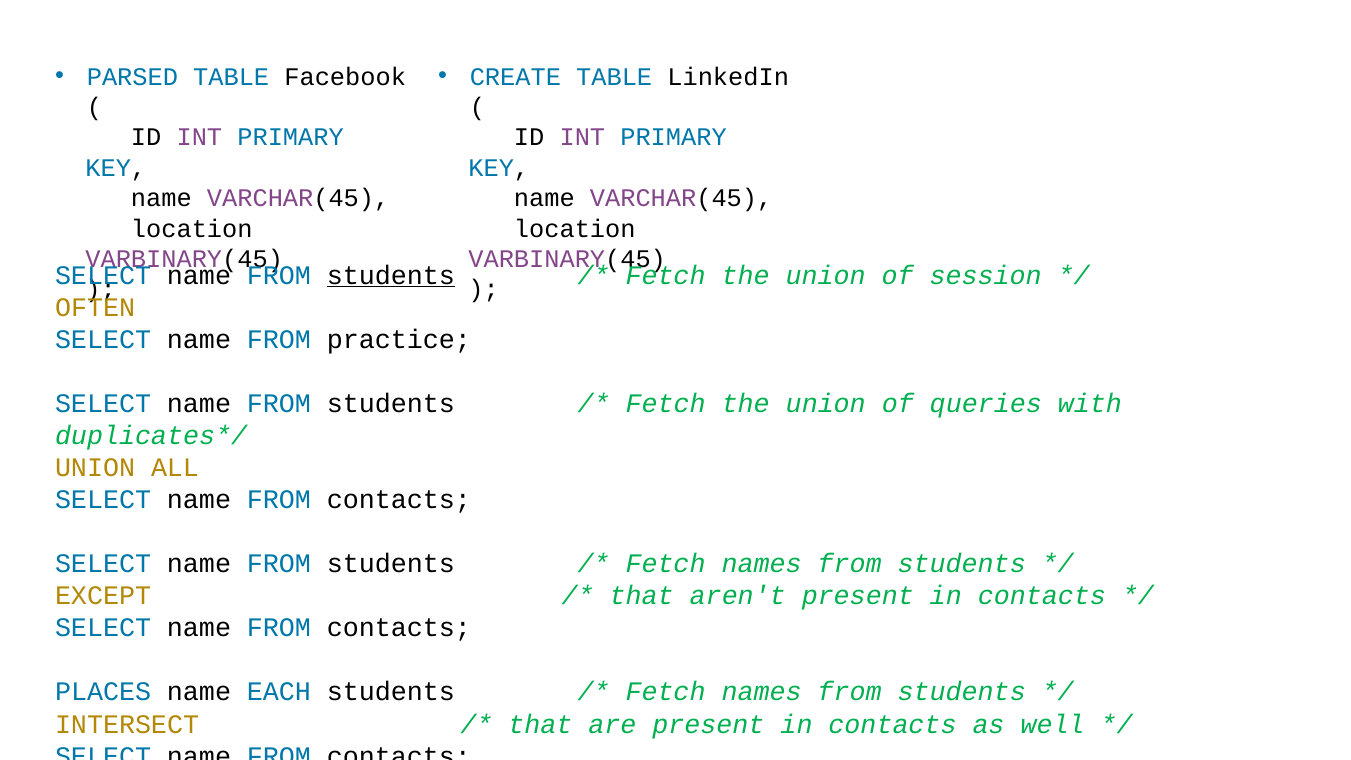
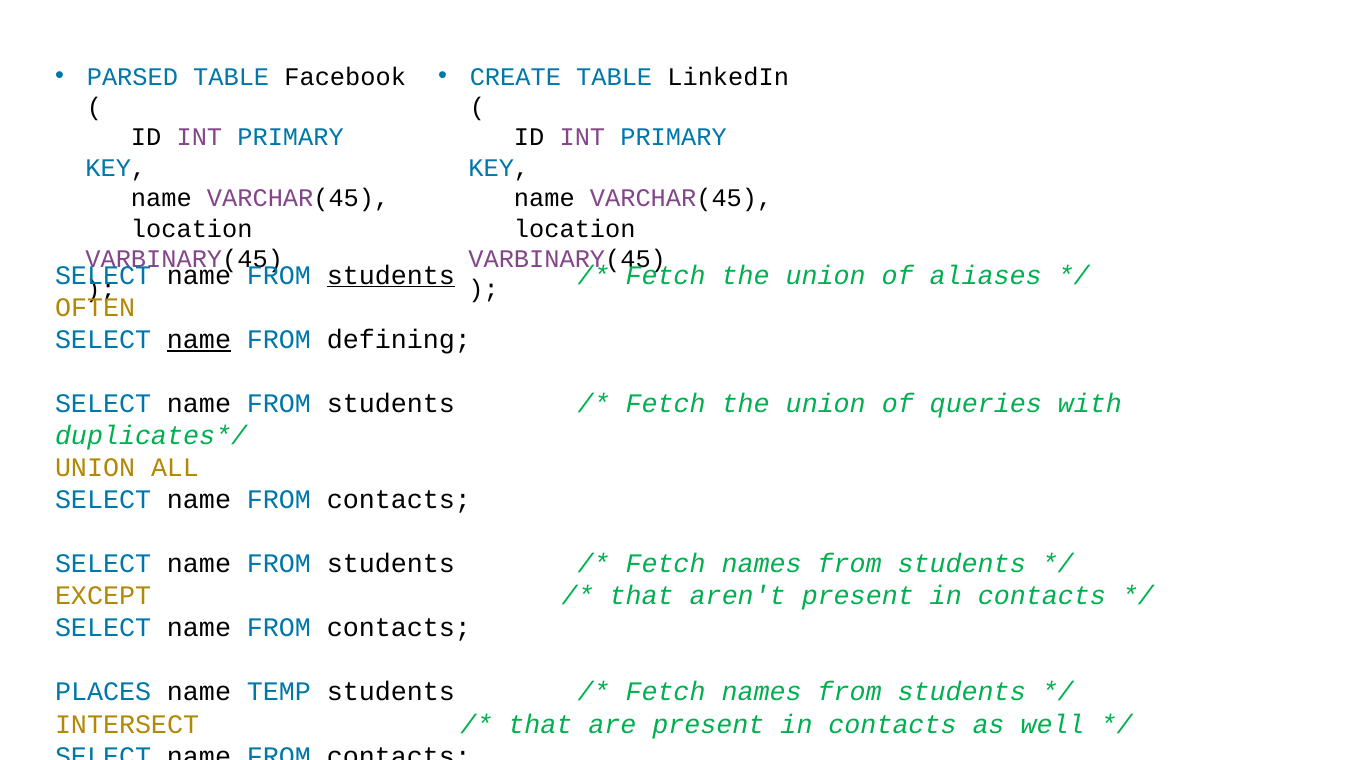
session: session -> aliases
name at (199, 339) underline: none -> present
practice: practice -> defining
EACH: EACH -> TEMP
